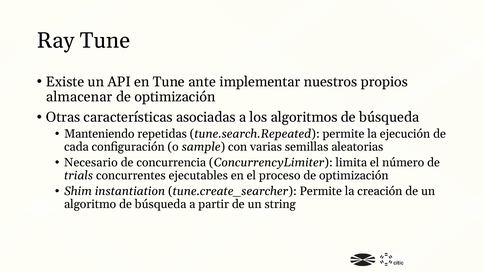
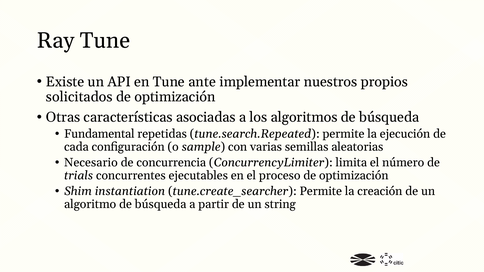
almacenar: almacenar -> solicitados
Manteniendo: Manteniendo -> Fundamental
